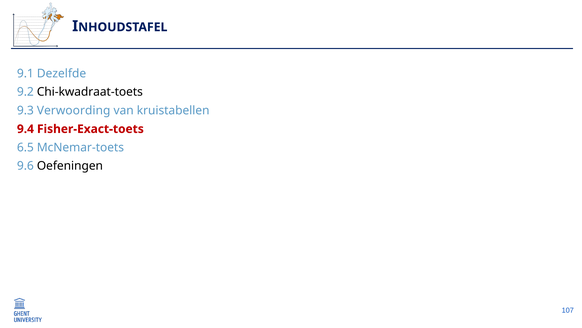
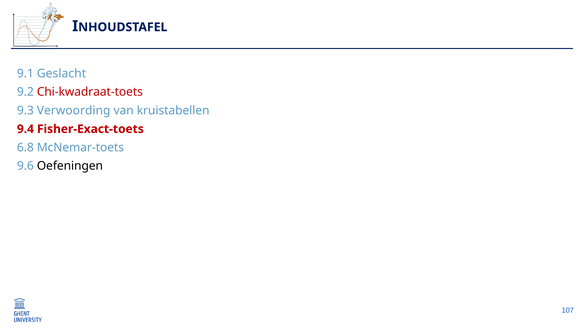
Dezelfde: Dezelfde -> Geslacht
Chi-kwadraat-toets colour: black -> red
6.5: 6.5 -> 6.8
